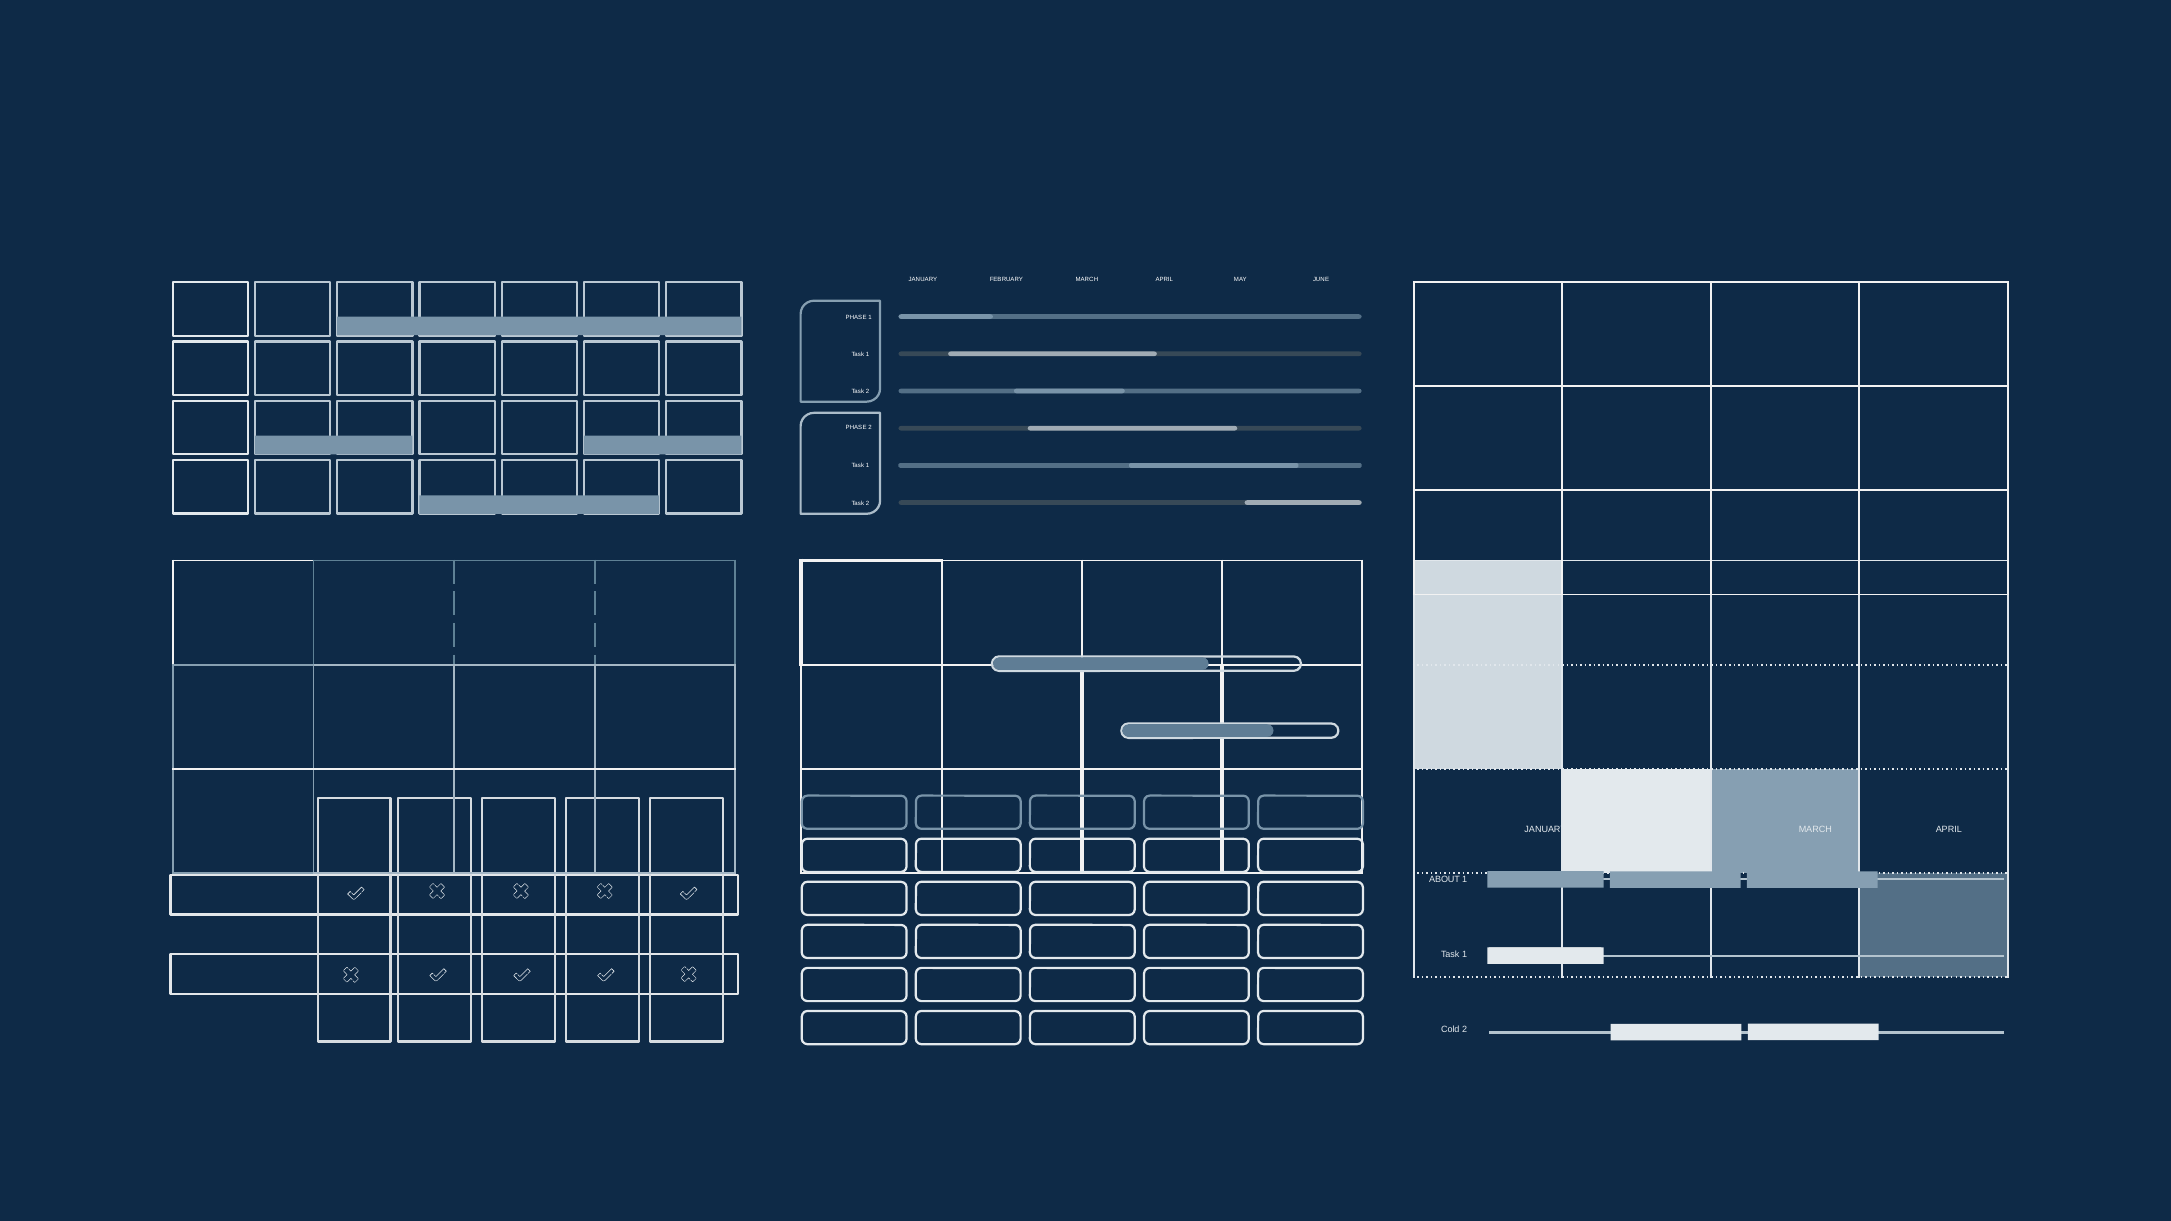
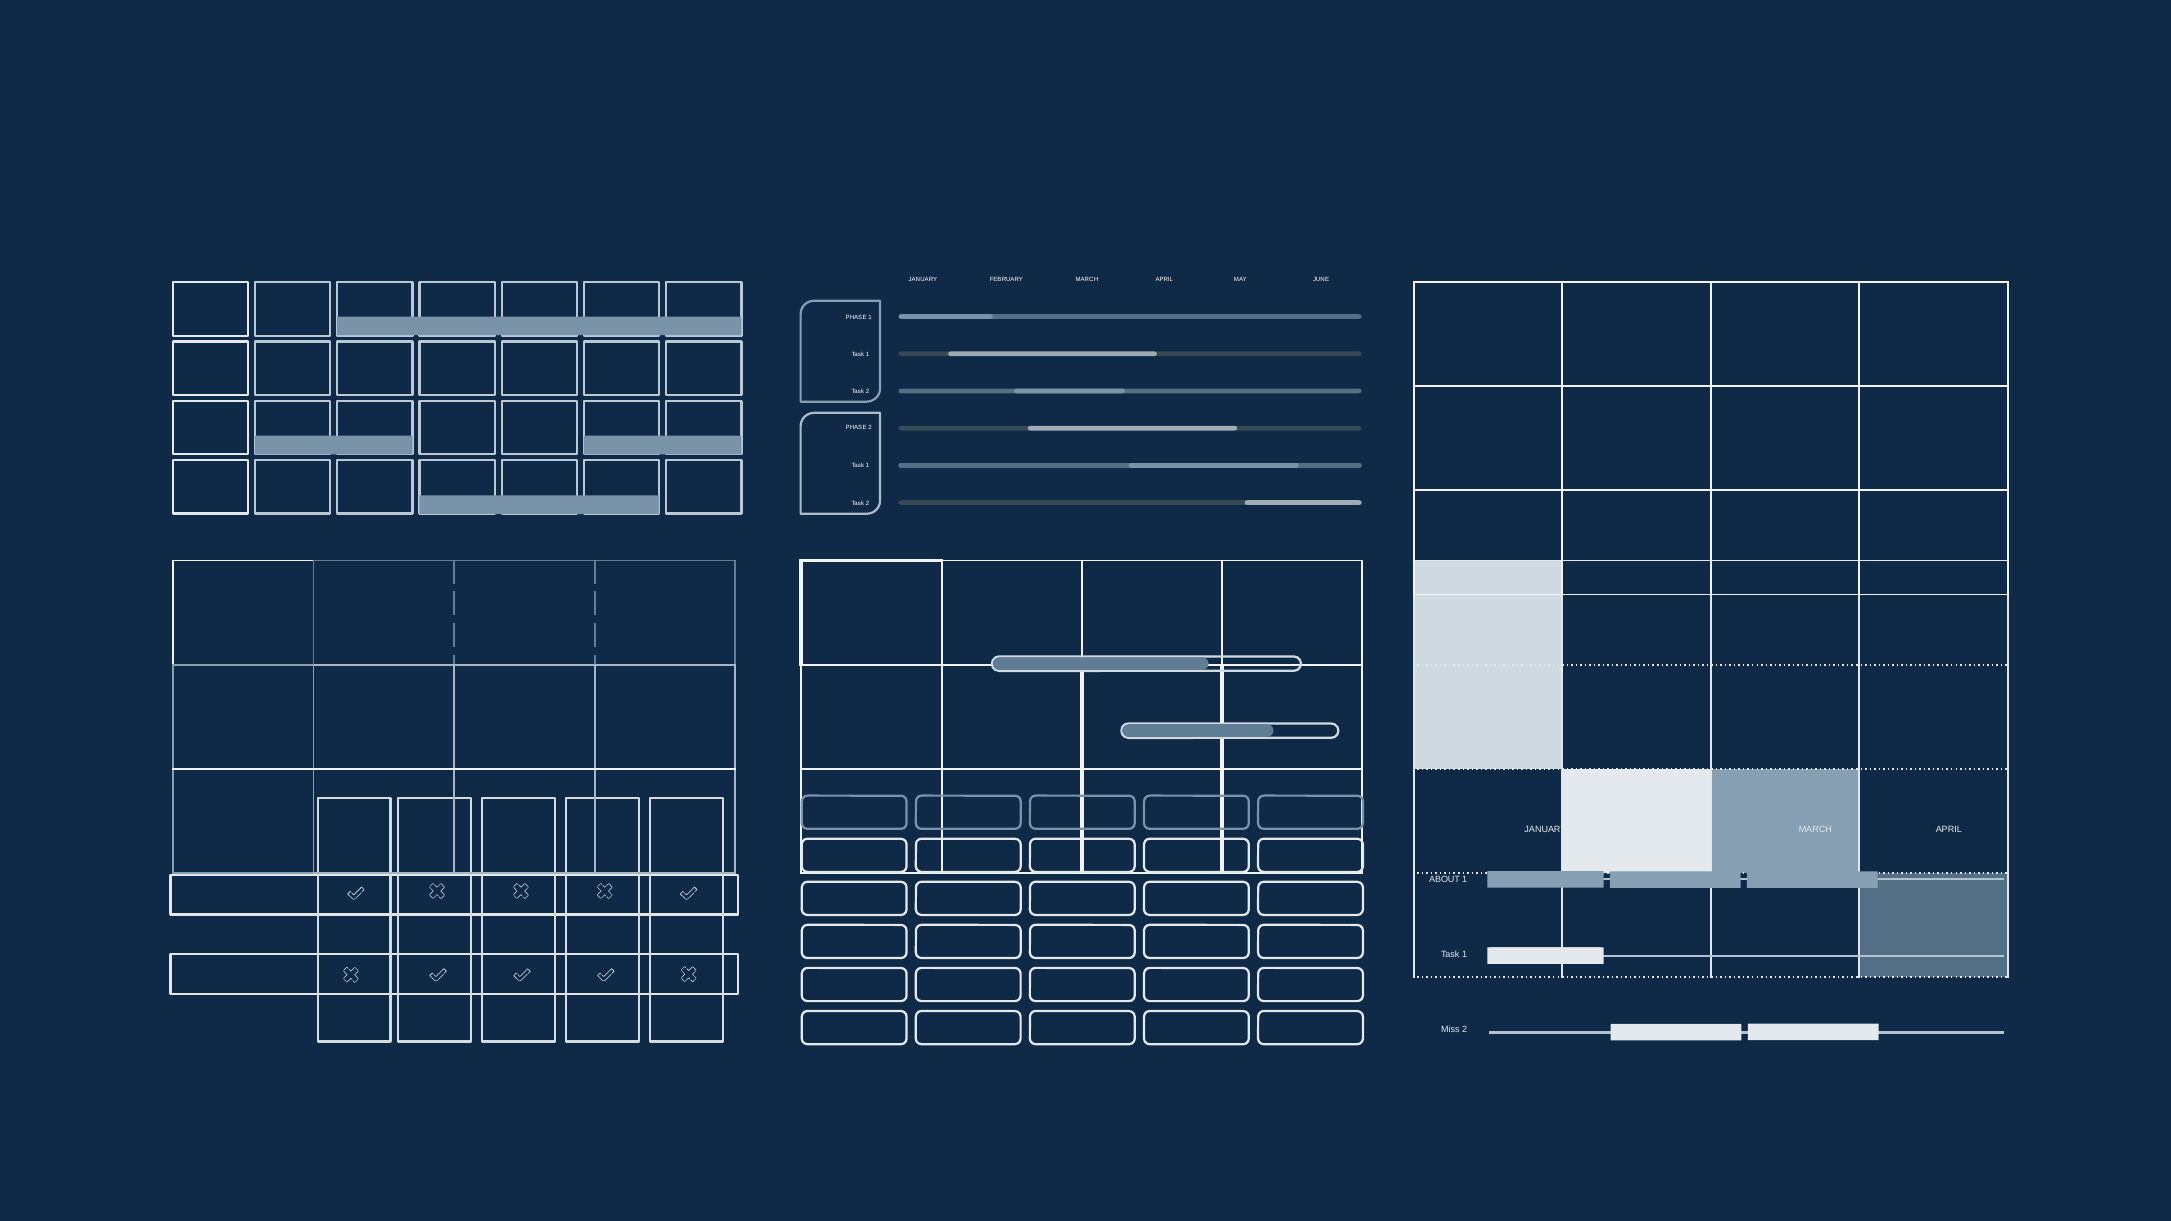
Cold: Cold -> Miss
